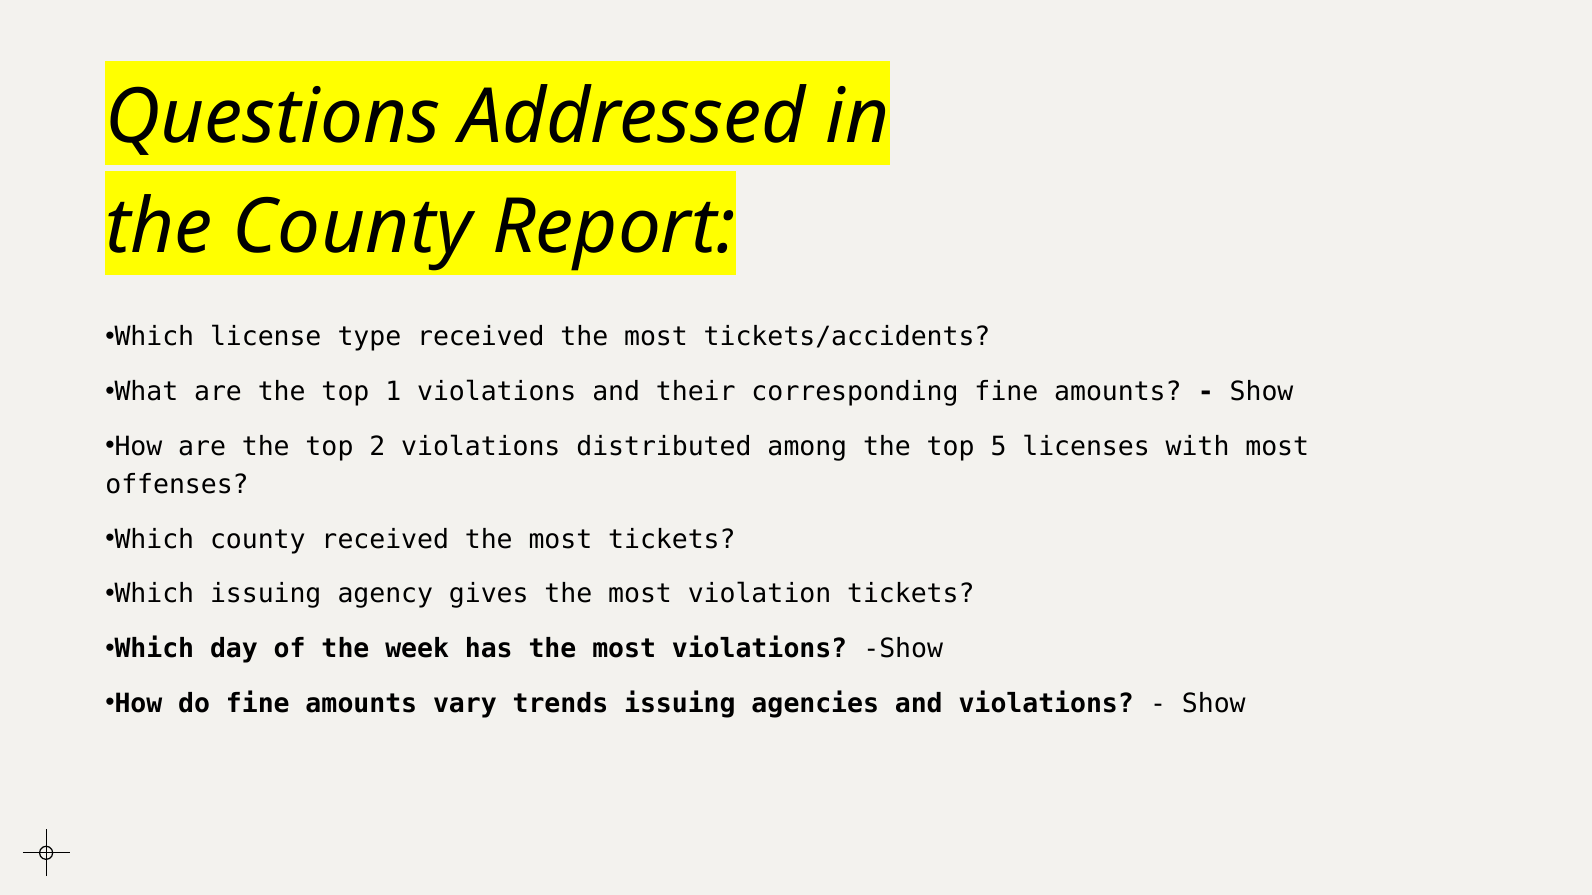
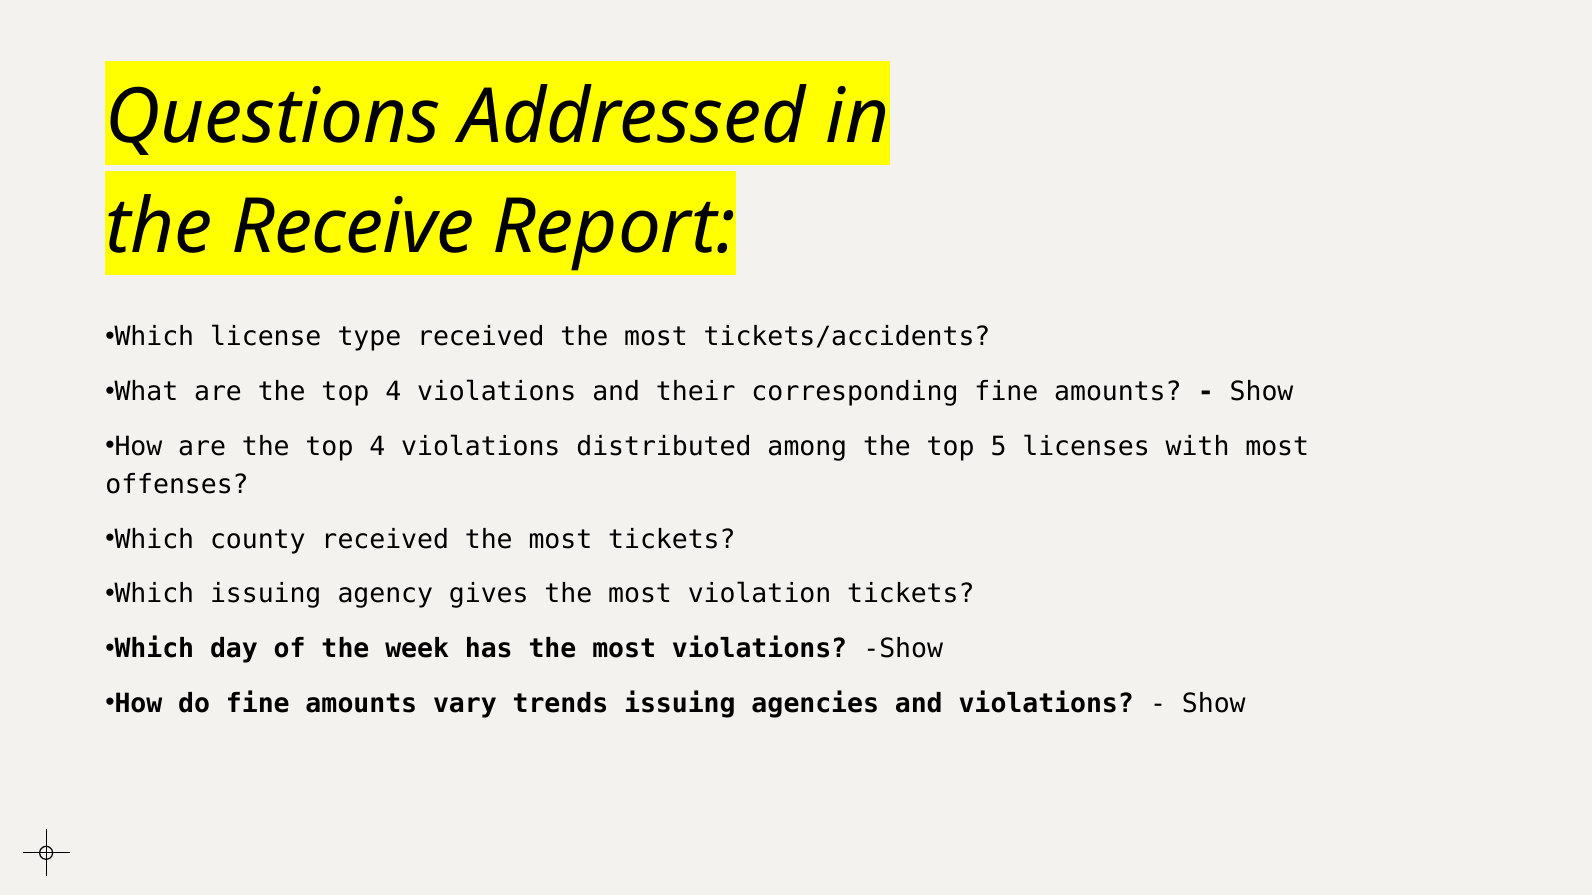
the County: County -> Receive
1 at (393, 392): 1 -> 4
2 at (377, 447): 2 -> 4
